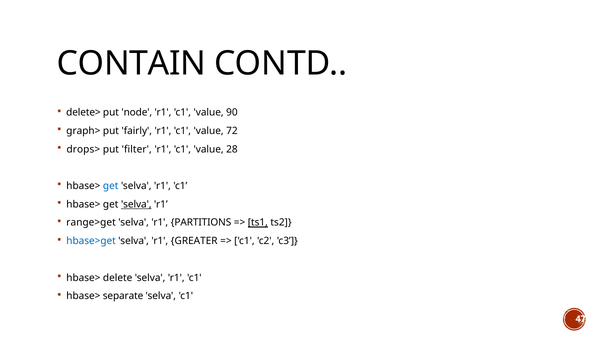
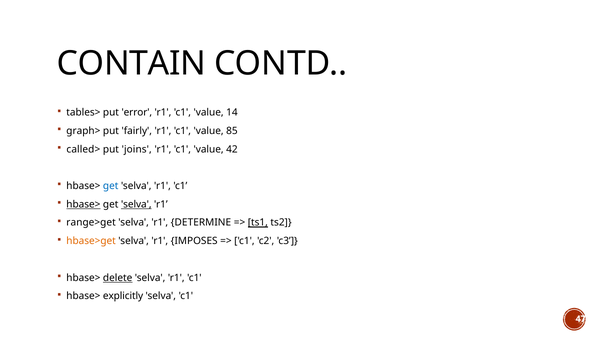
delete>: delete> -> tables>
node: node -> error
90: 90 -> 14
72: 72 -> 85
drops>: drops> -> called>
filter: filter -> joins
28: 28 -> 42
hbase> at (83, 204) underline: none -> present
PARTITIONS: PARTITIONS -> DETERMINE
hbase>get colour: blue -> orange
GREATER: GREATER -> IMPOSES
delete underline: none -> present
separate: separate -> explicitly
